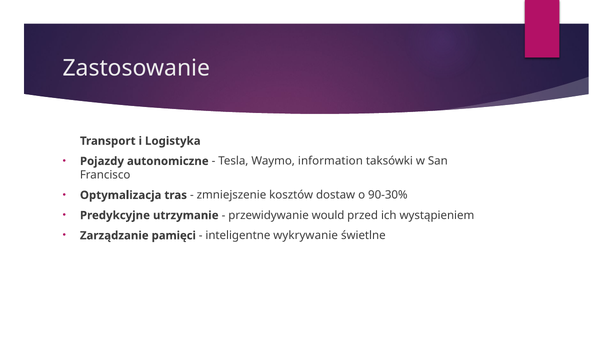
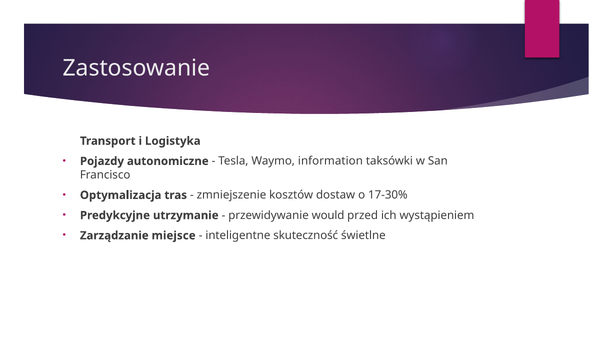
90-30%: 90-30% -> 17-30%
pamięci: pamięci -> miejsce
wykrywanie: wykrywanie -> skuteczność
